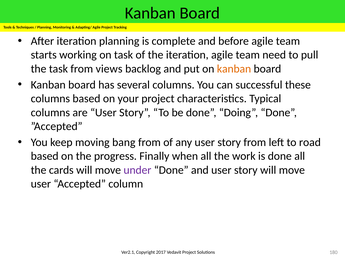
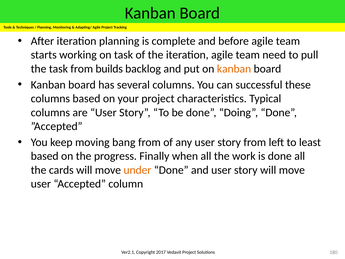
views: views -> builds
road: road -> least
under colour: purple -> orange
